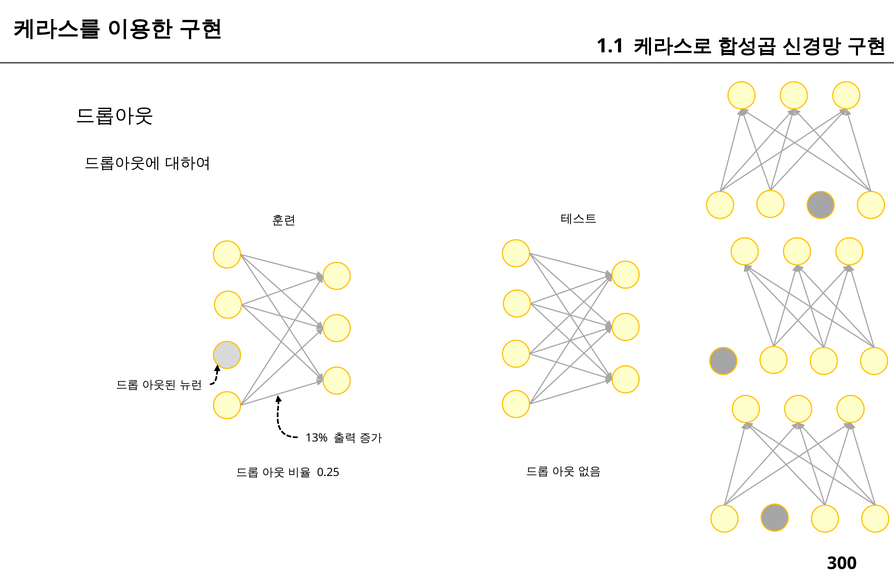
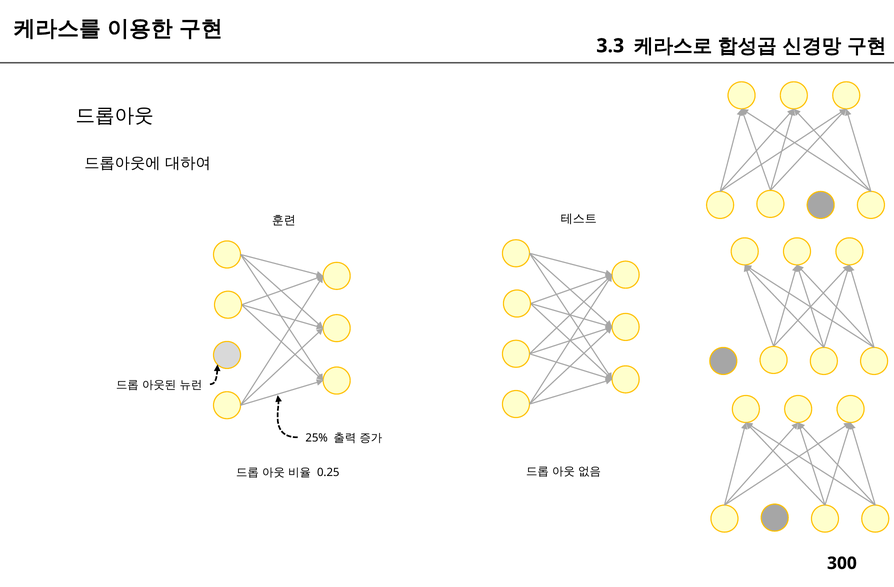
1.1: 1.1 -> 3.3
13%: 13% -> 25%
